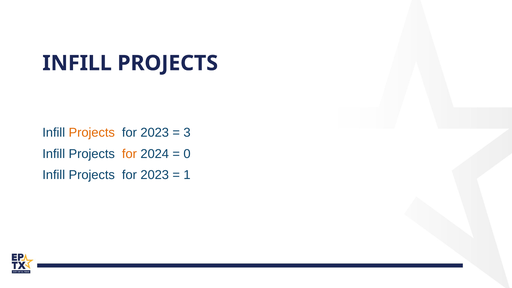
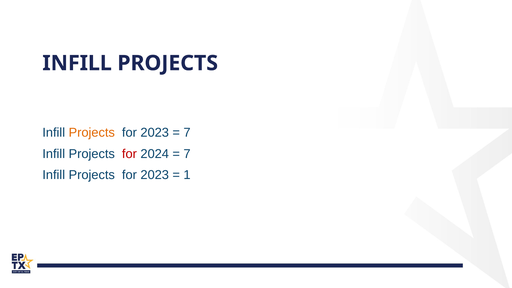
3 at (187, 133): 3 -> 7
for at (129, 154) colour: orange -> red
0 at (187, 154): 0 -> 7
